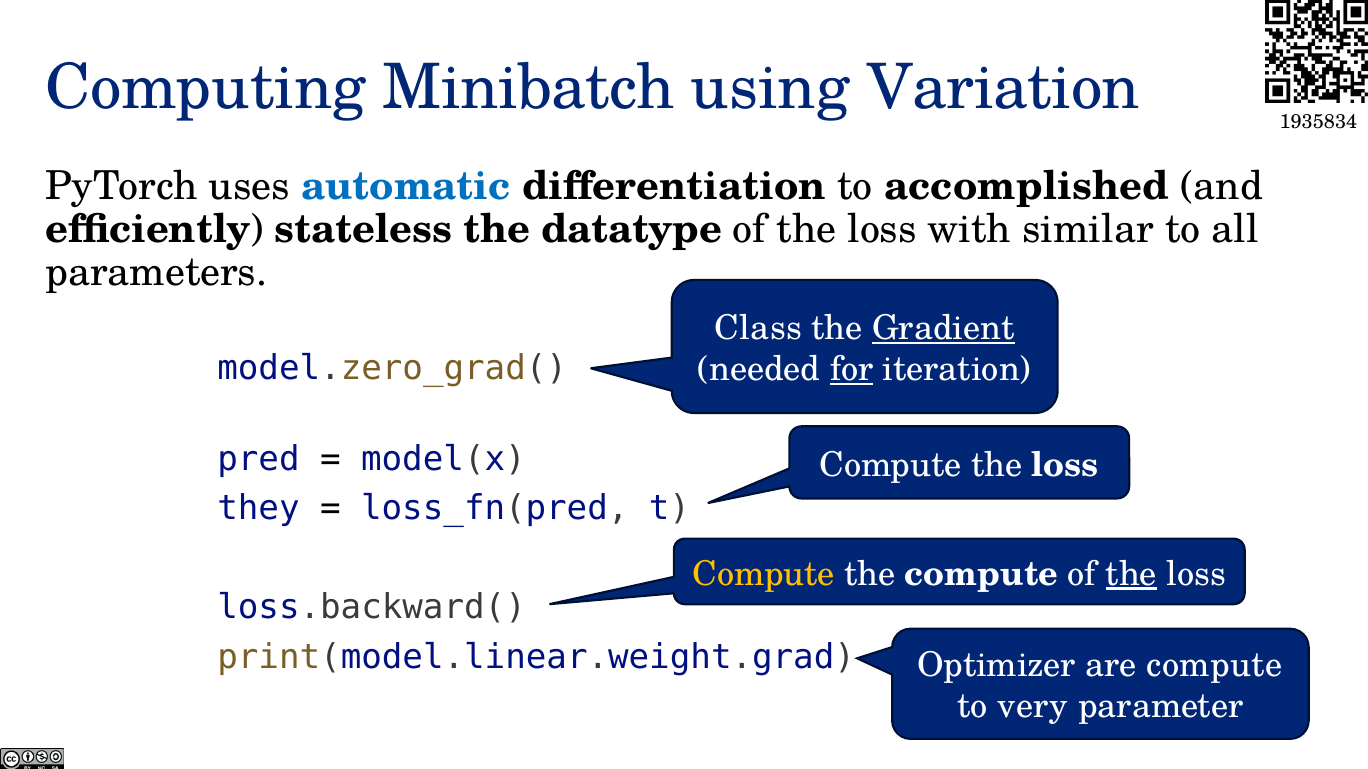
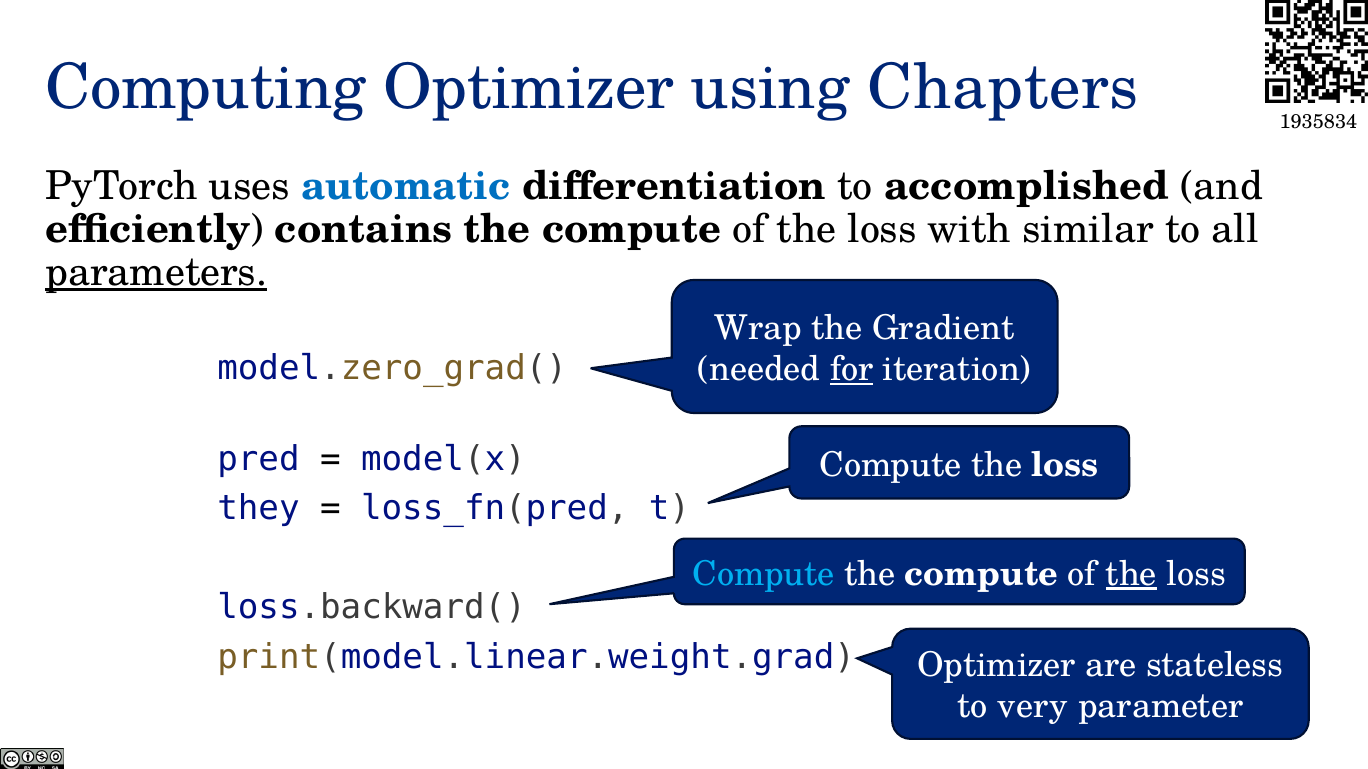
Computing Minibatch: Minibatch -> Optimizer
Variation: Variation -> Chapters
stateless: stateless -> contains
datatype at (632, 229): datatype -> compute
parameters underline: none -> present
Class: Class -> Wrap
Gradient underline: present -> none
Compute at (764, 574) colour: yellow -> light blue
are compute: compute -> stateless
